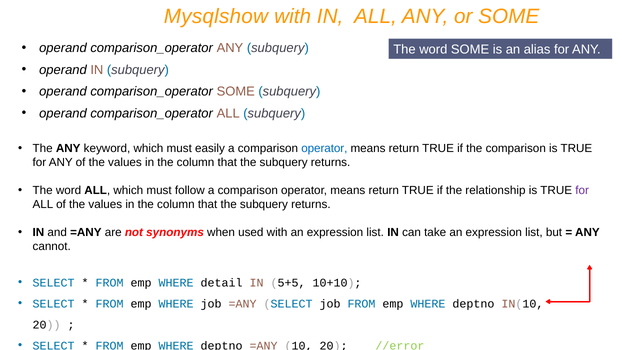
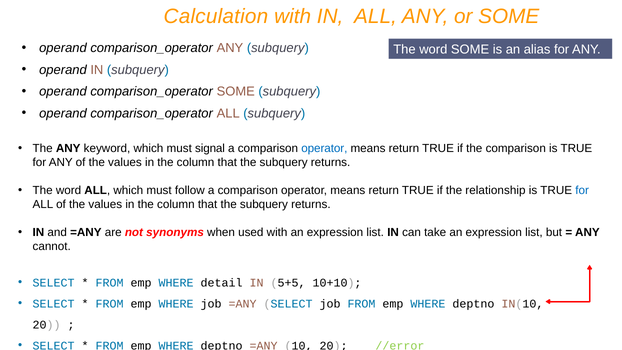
Mysqlshow: Mysqlshow -> Calculation
easily: easily -> signal
for at (582, 190) colour: purple -> blue
